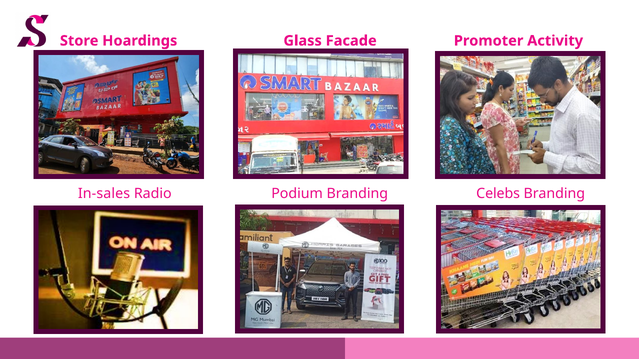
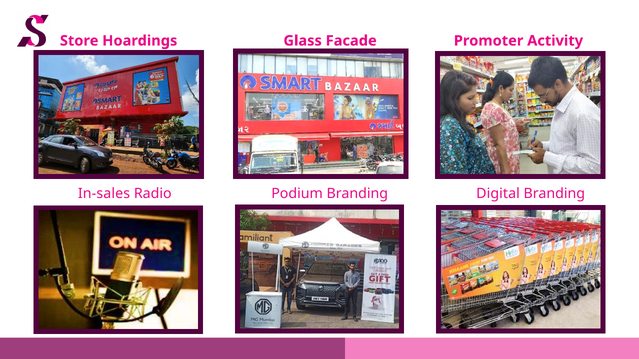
Celebs: Celebs -> Digital
